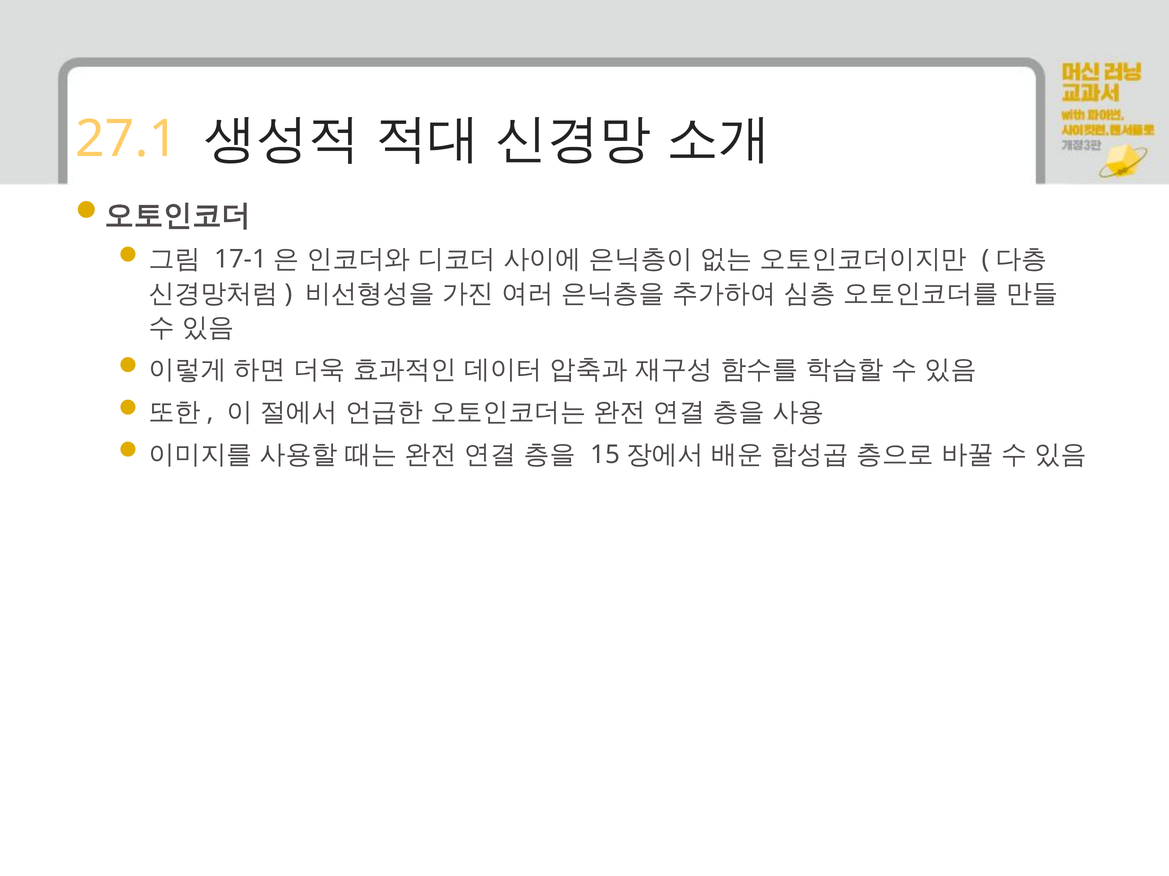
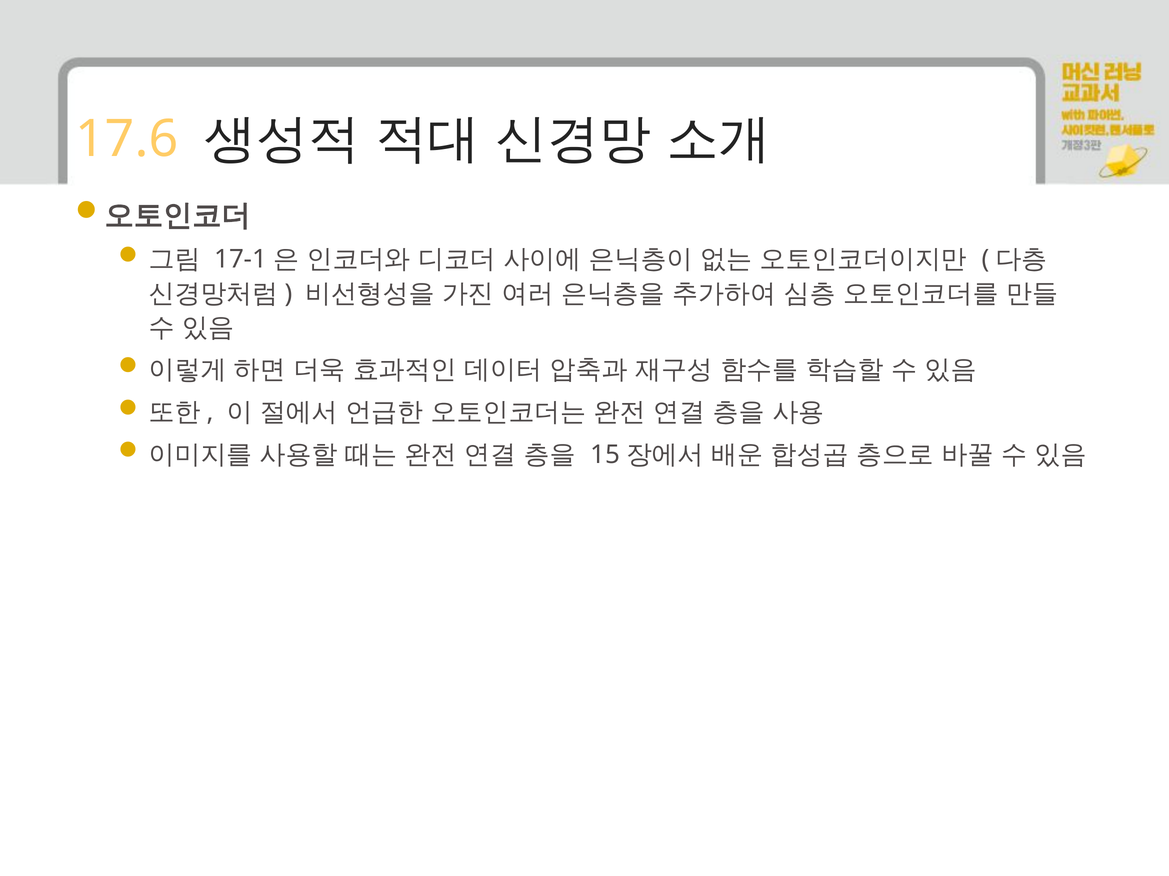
27.1: 27.1 -> 17.6
